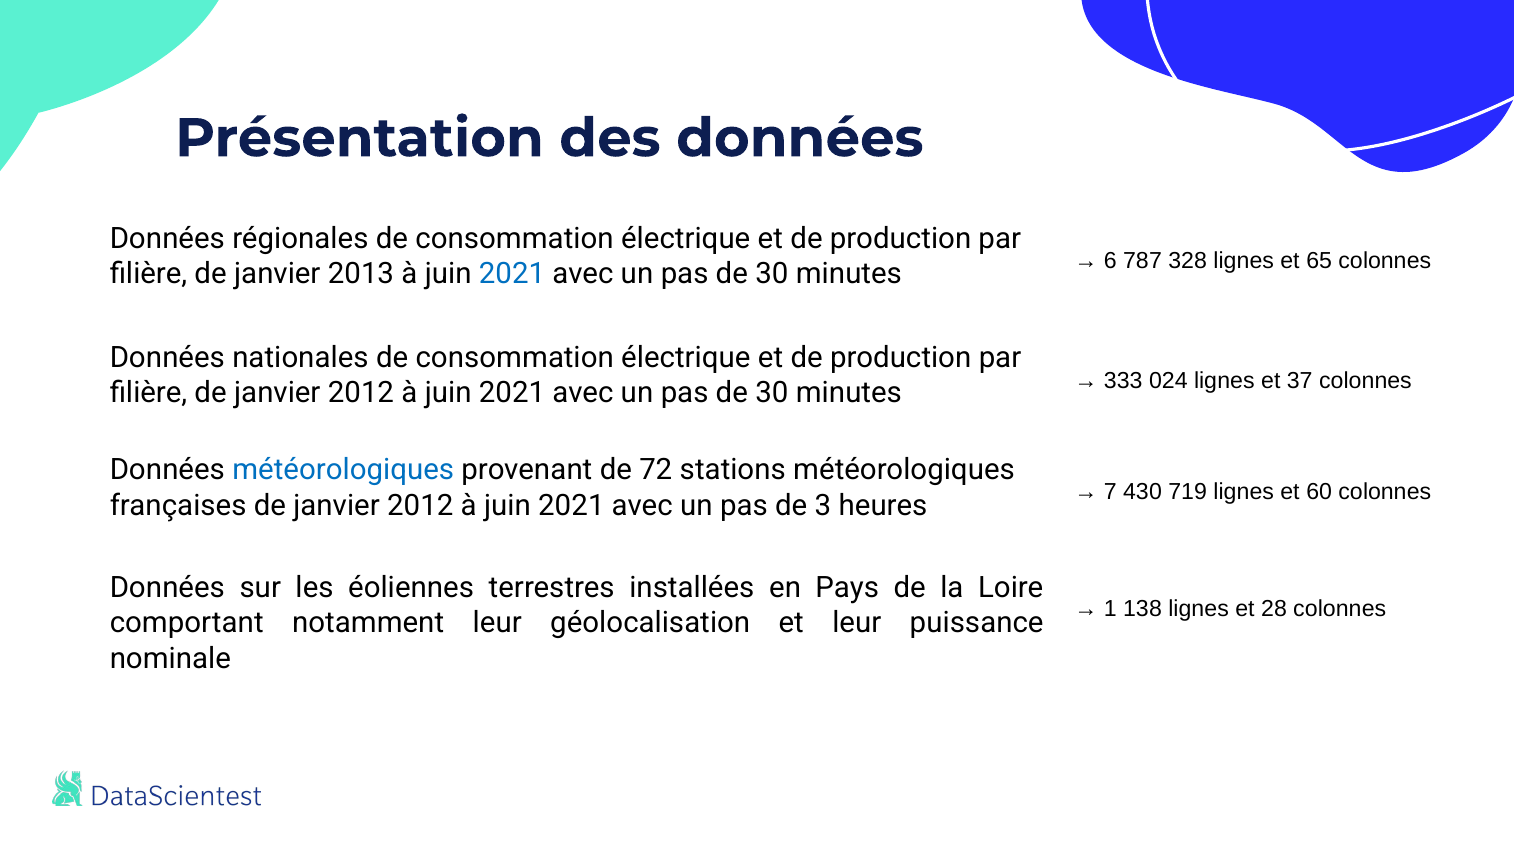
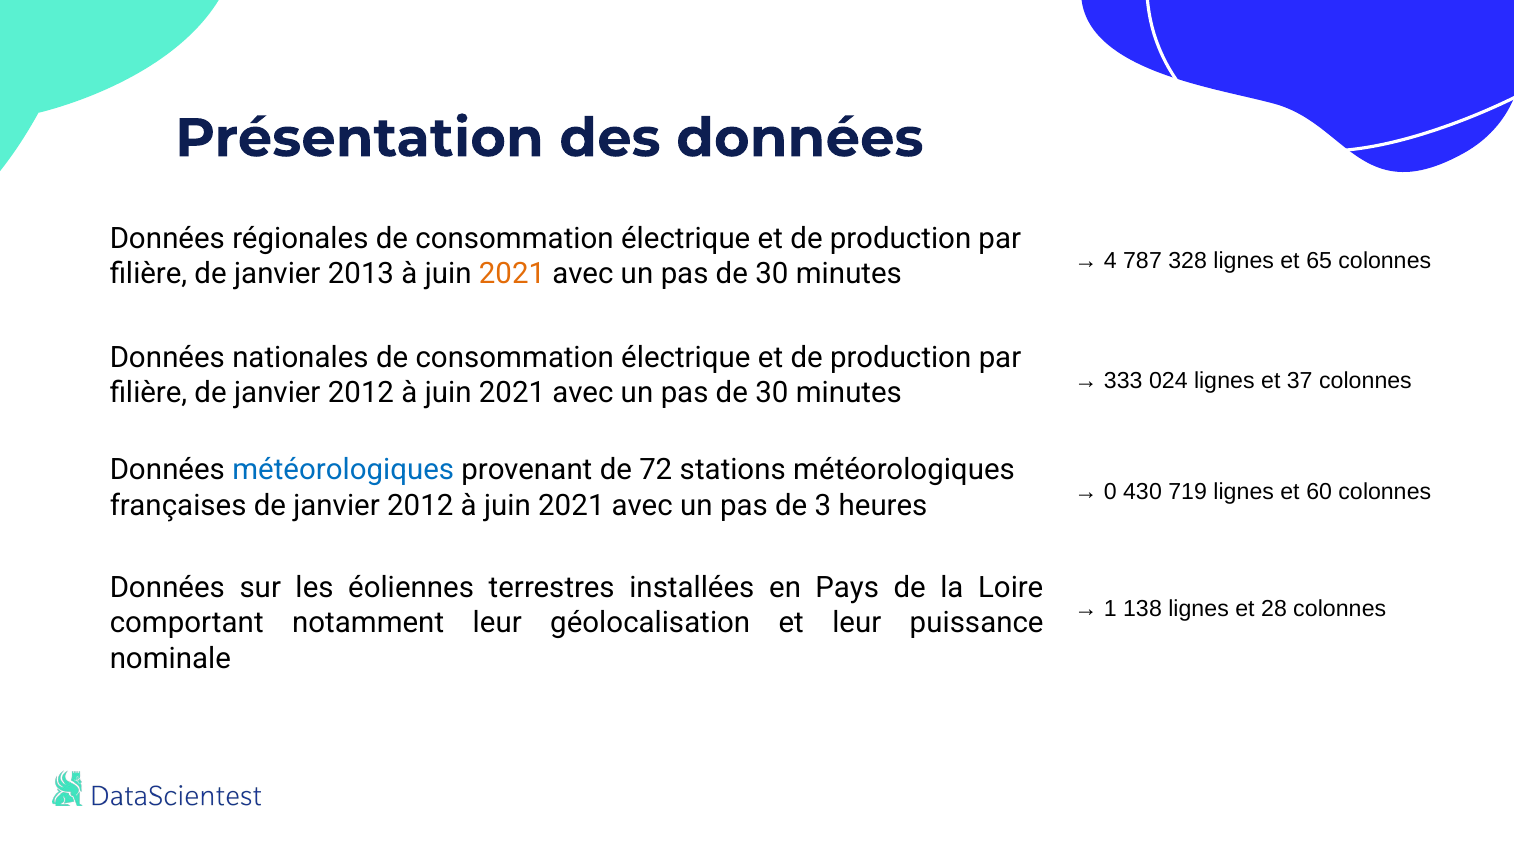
6: 6 -> 4
2021 at (512, 274) colour: blue -> orange
7: 7 -> 0
